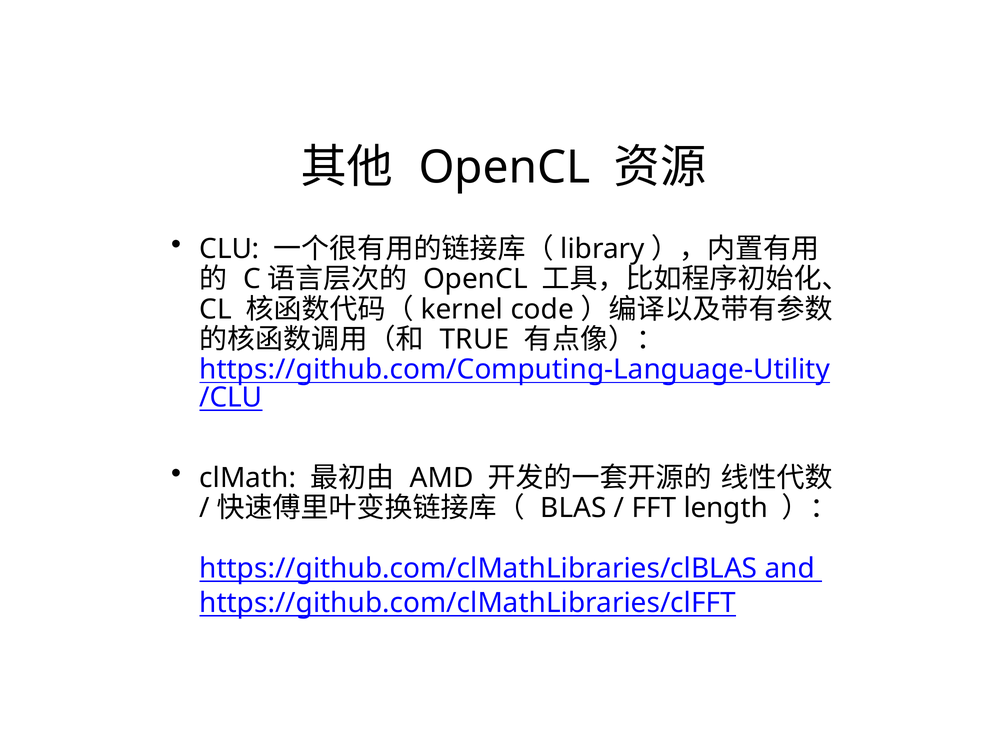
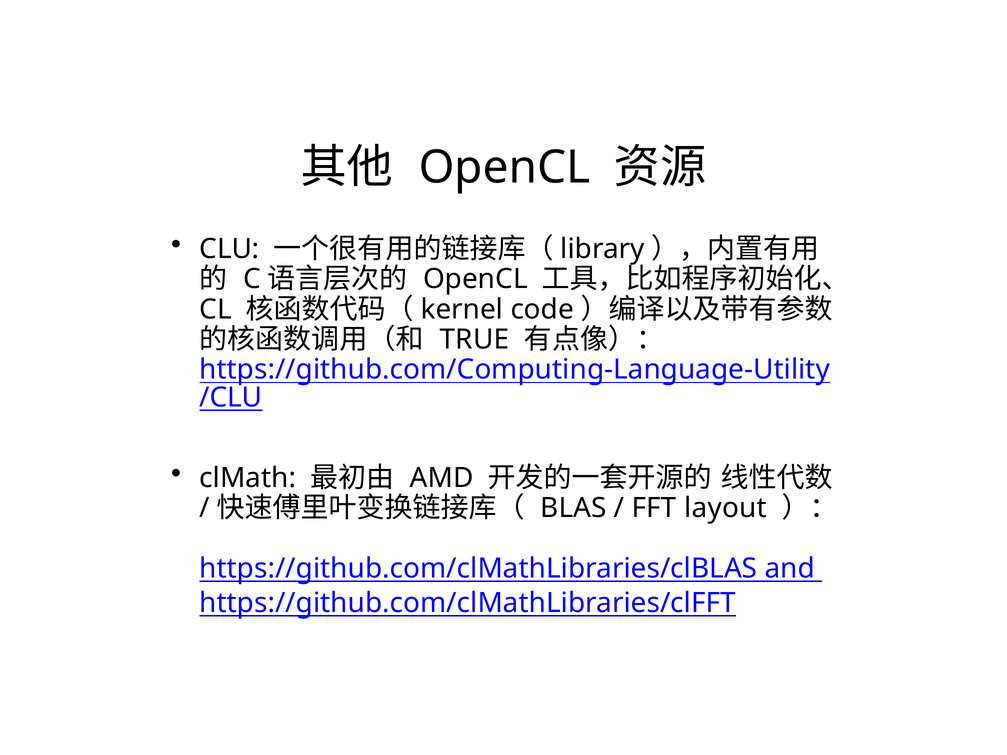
length: length -> layout
